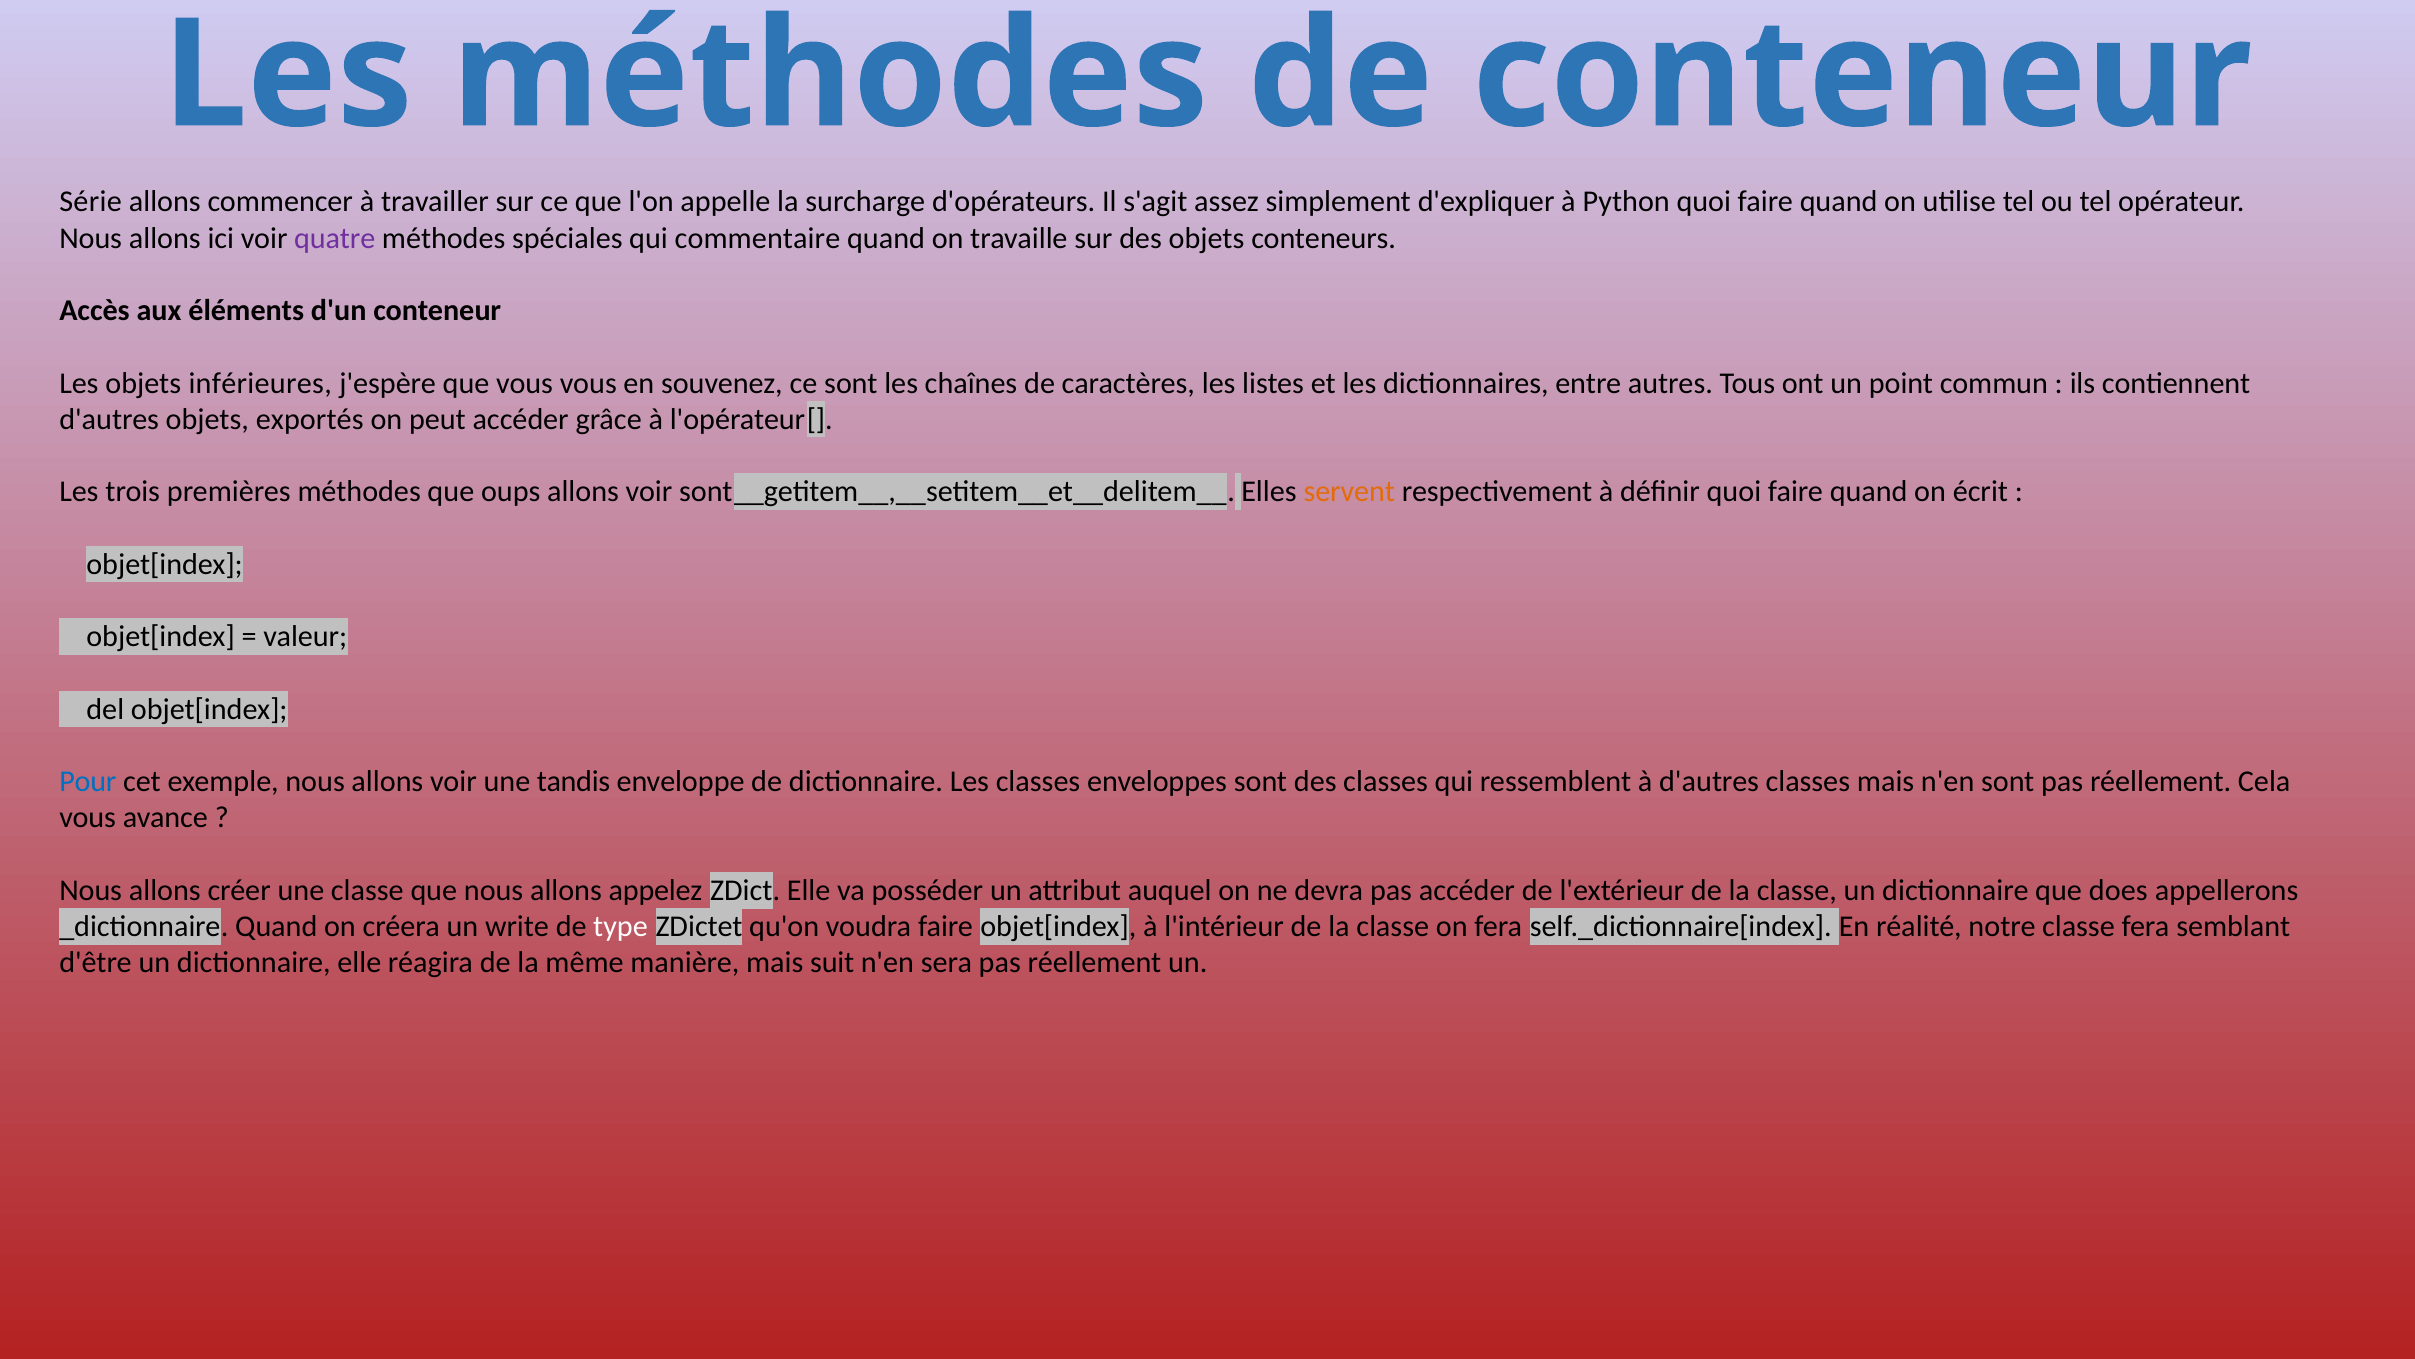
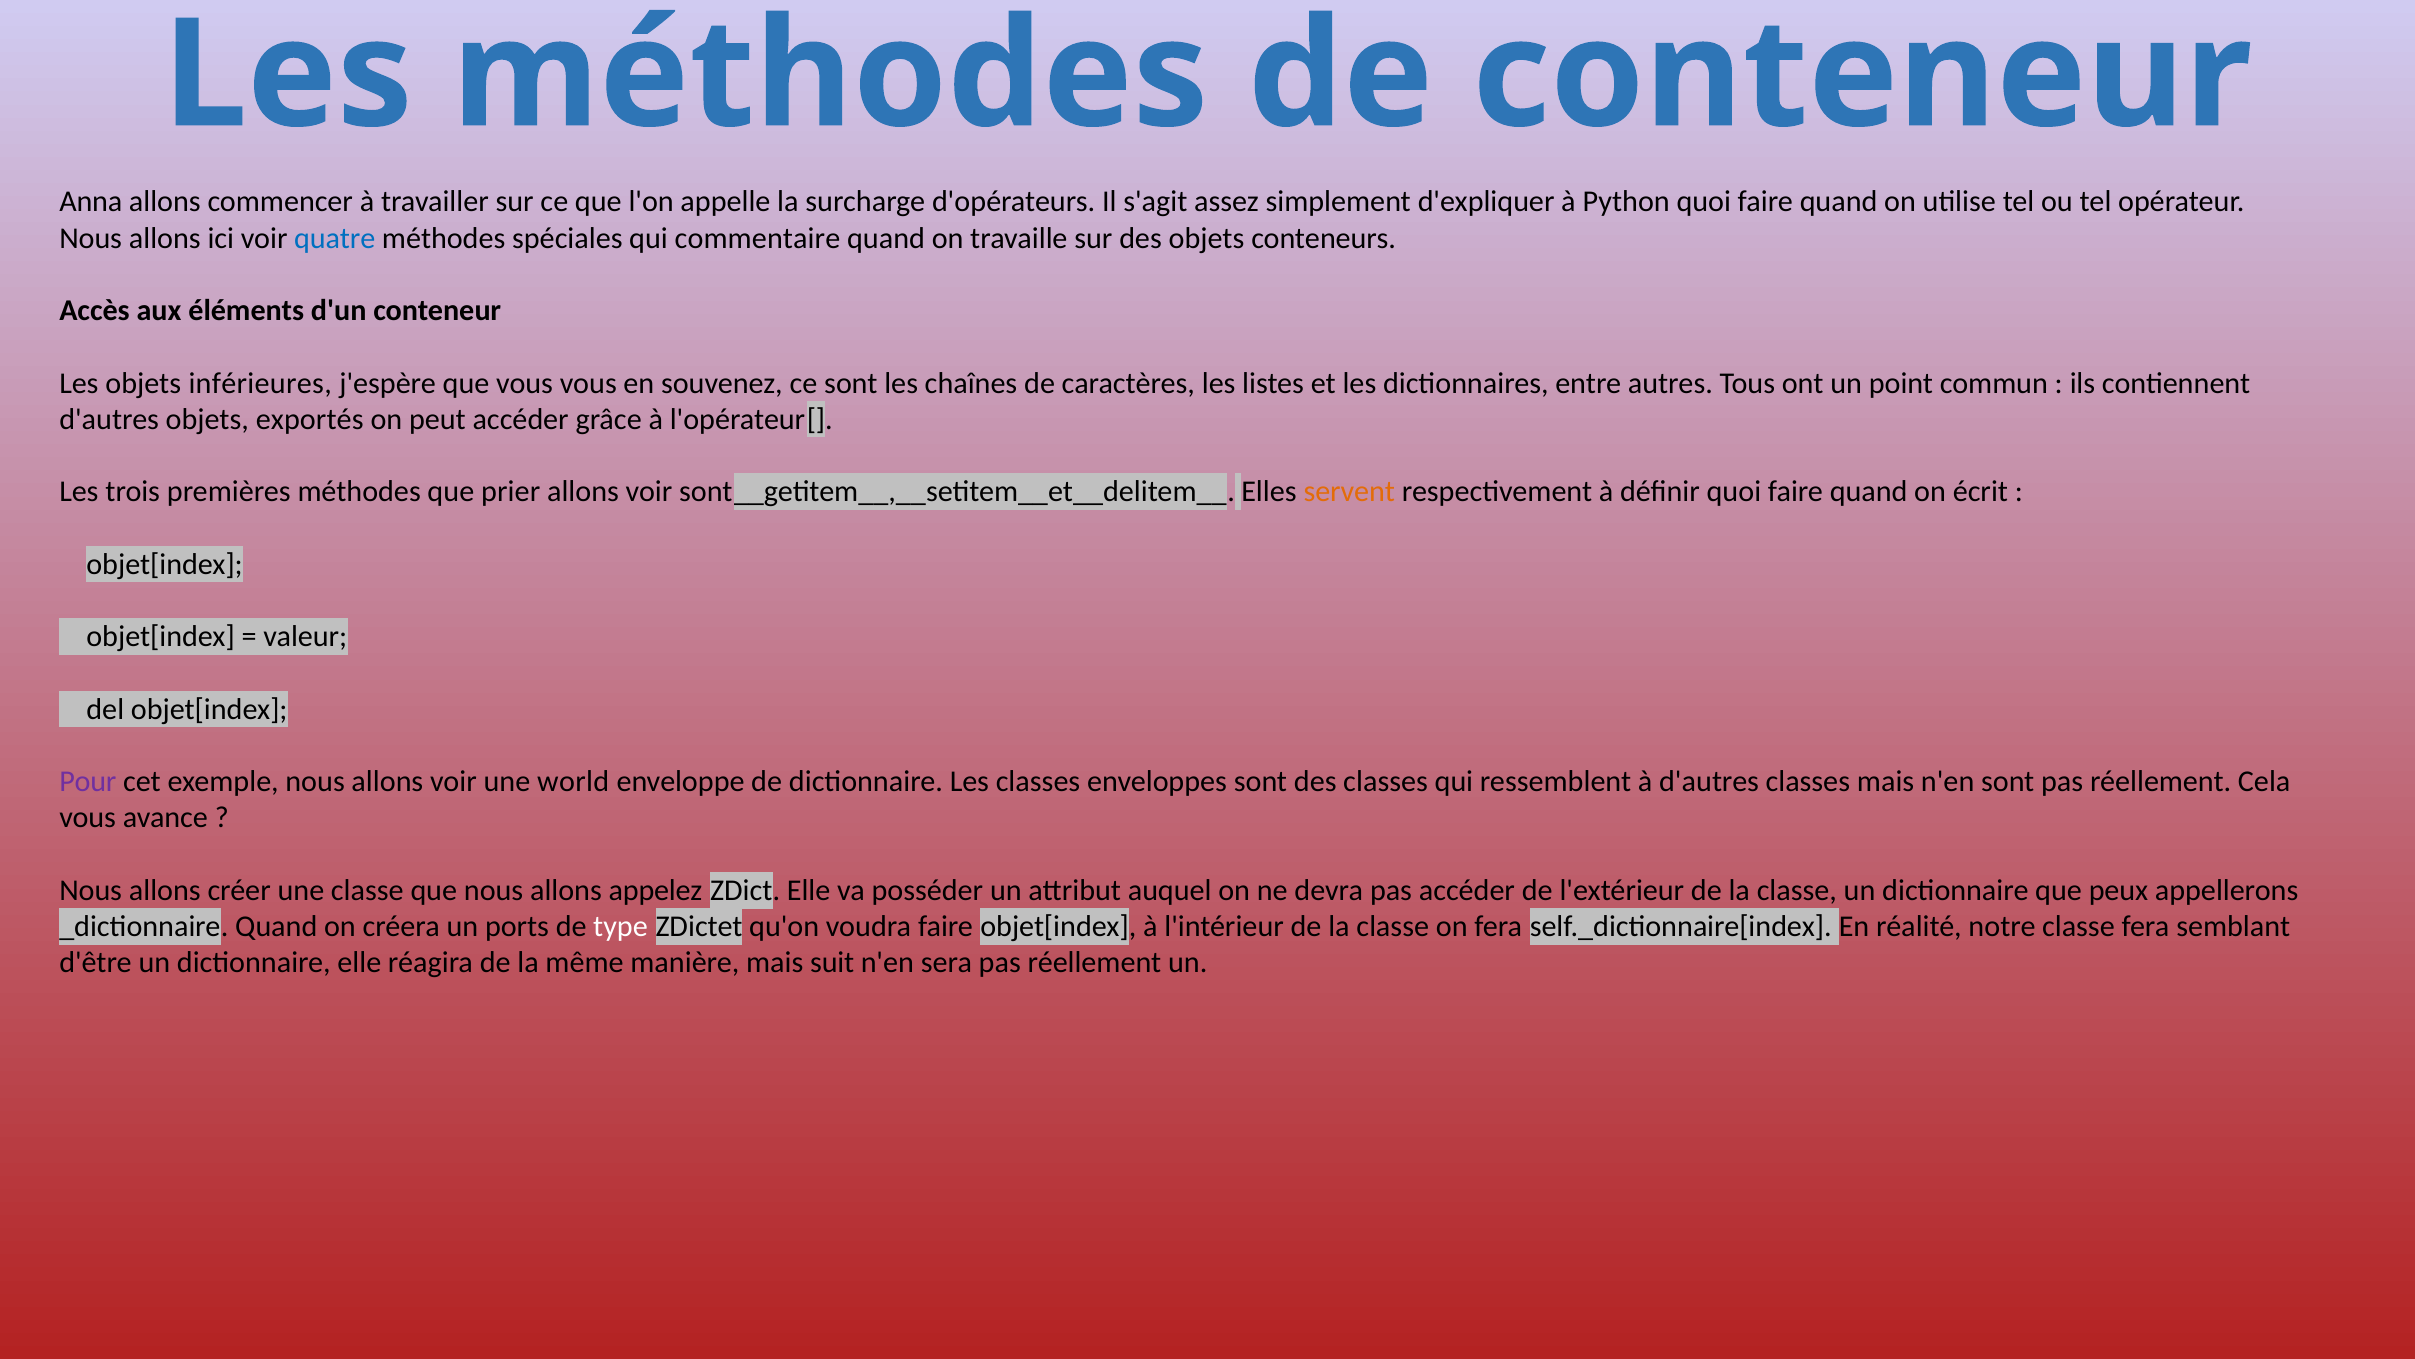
Série: Série -> Anna
quatre colour: purple -> blue
oups: oups -> prier
Pour colour: blue -> purple
tandis: tandis -> world
does: does -> peux
write: write -> ports
